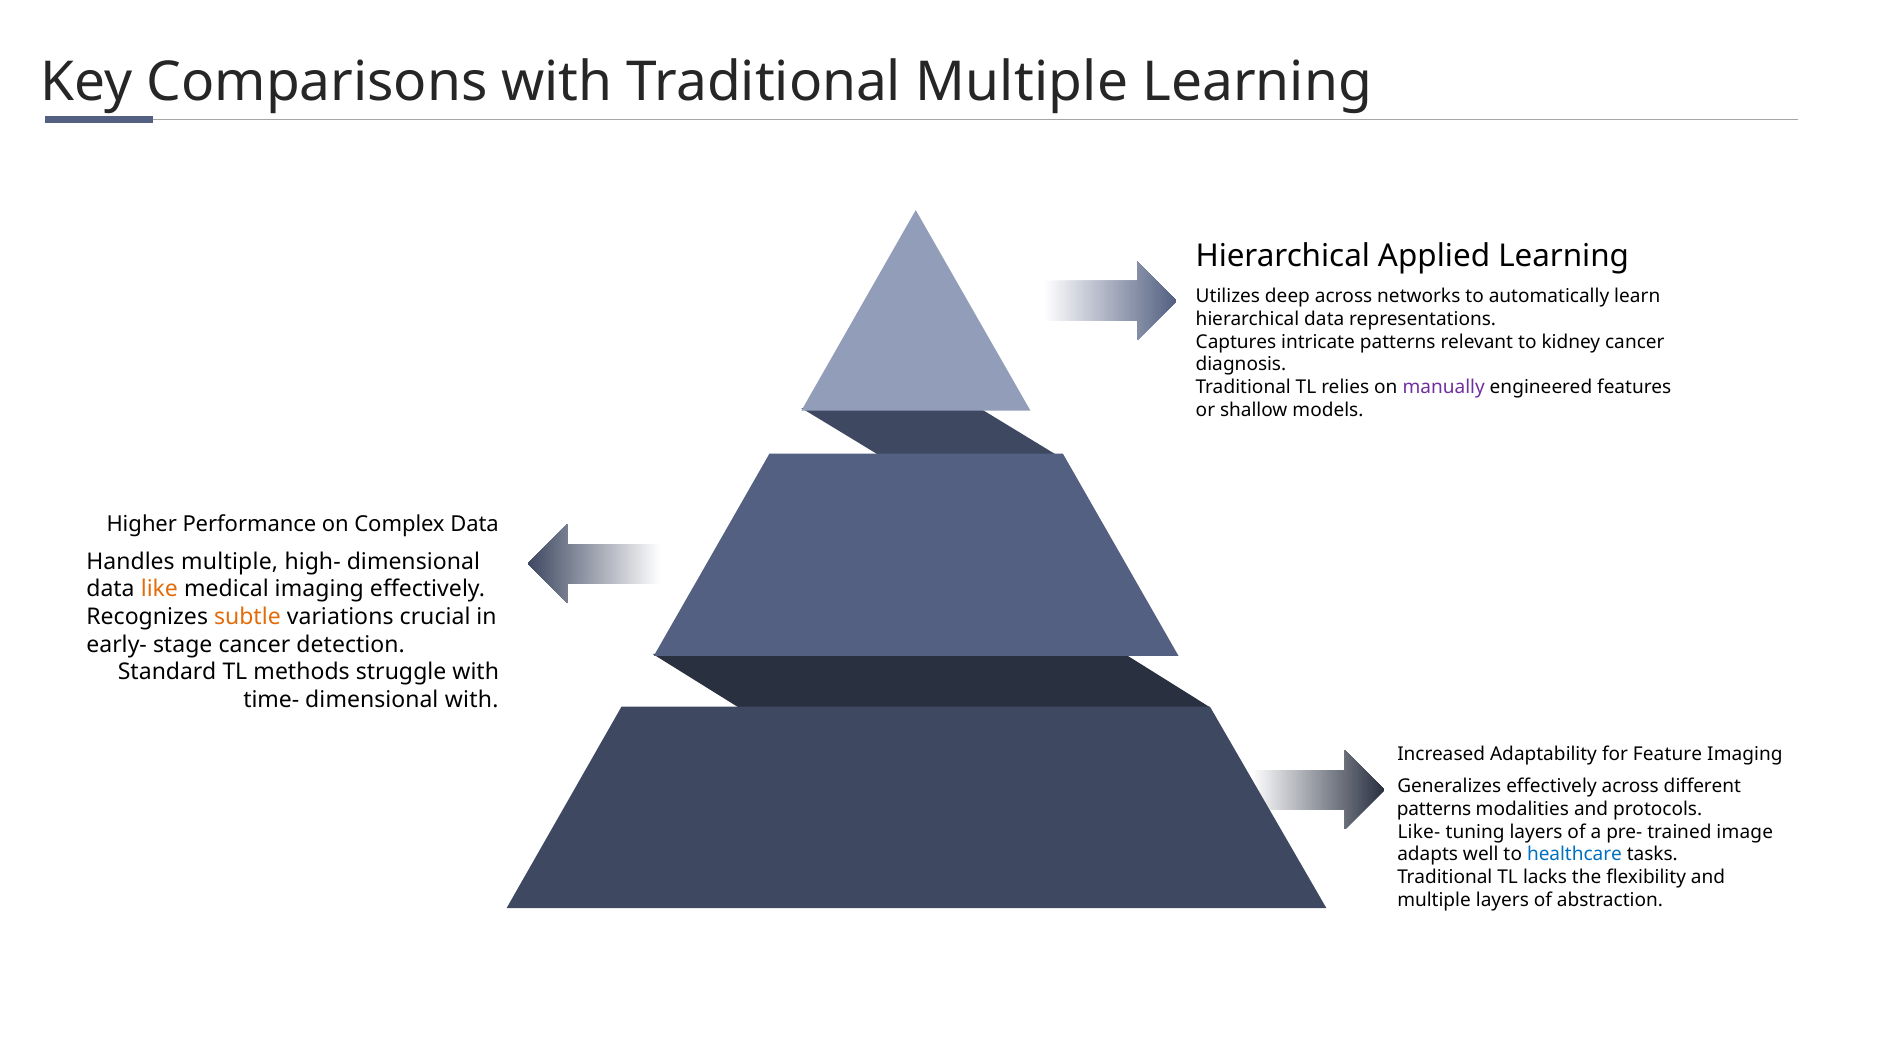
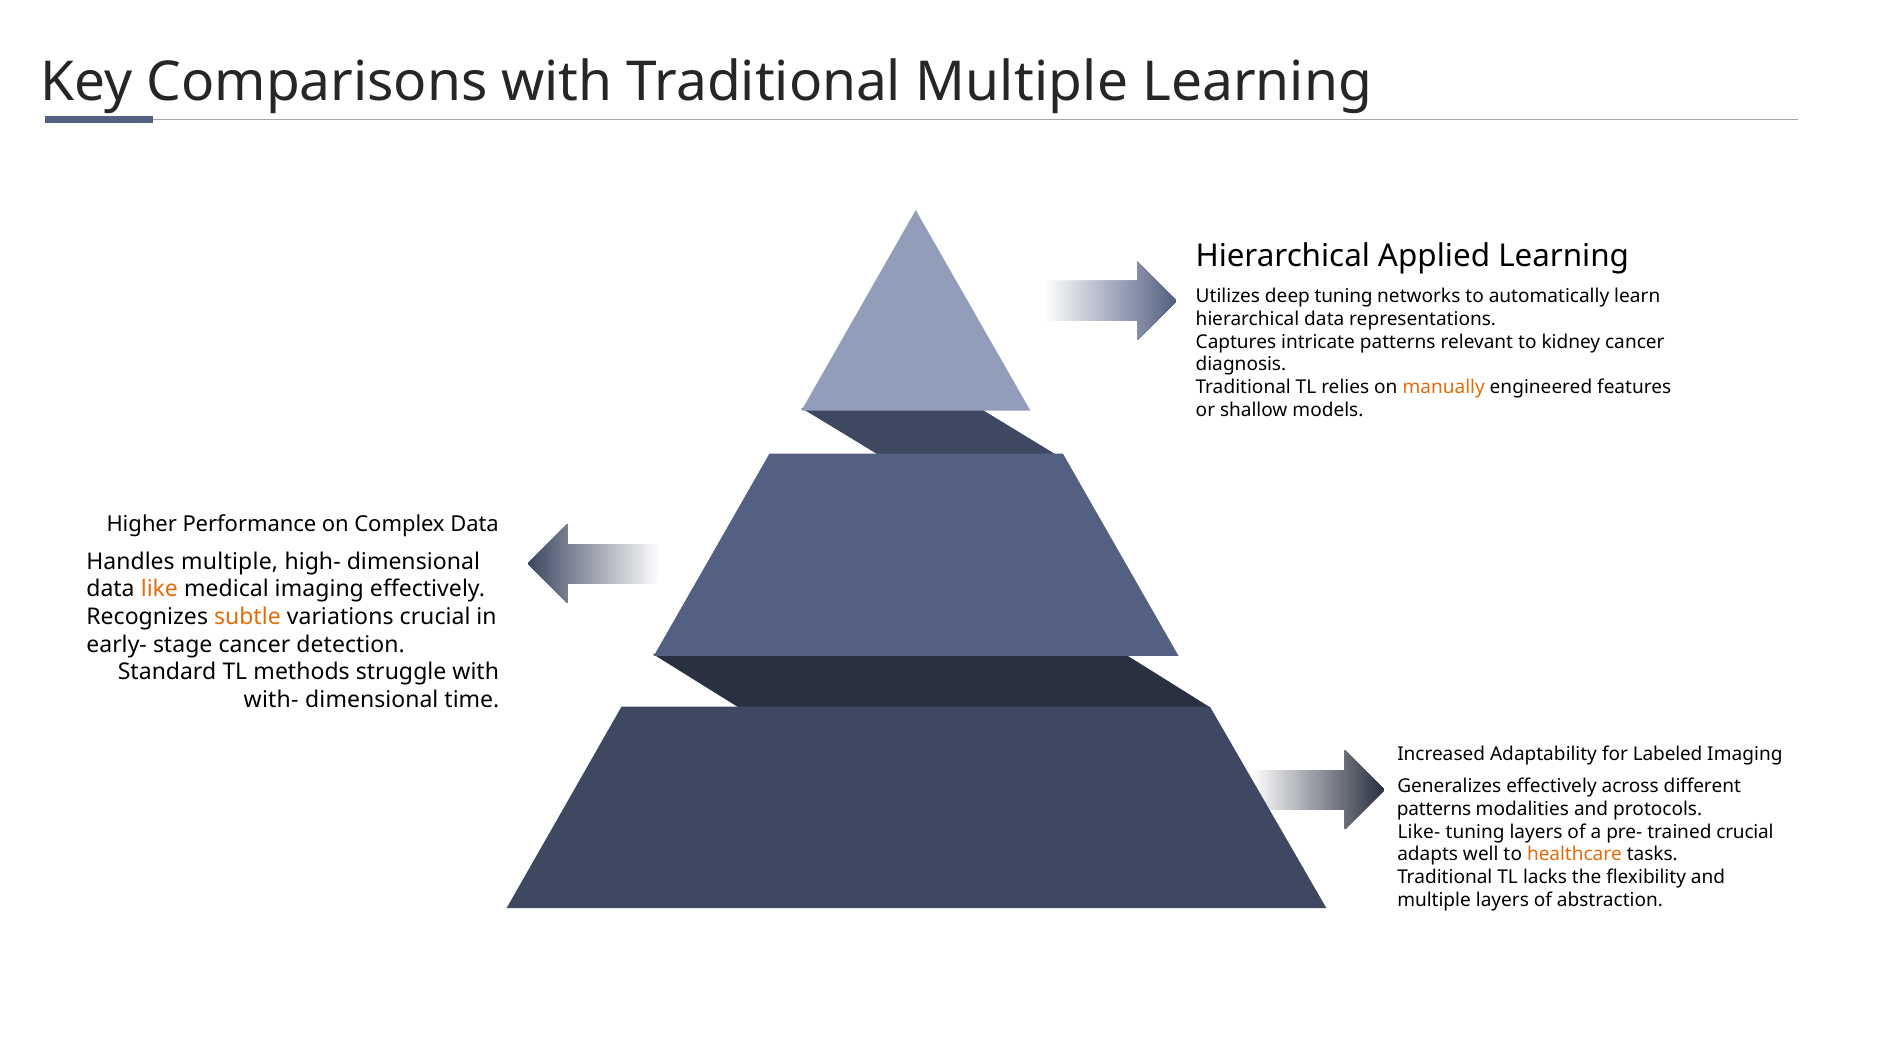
deep across: across -> tuning
manually colour: purple -> orange
time-: time- -> with-
dimensional with: with -> time
Feature: Feature -> Labeled
trained image: image -> crucial
healthcare colour: blue -> orange
